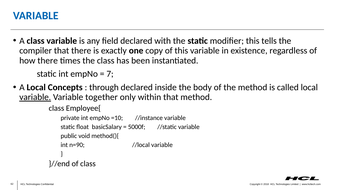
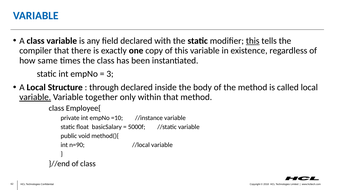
this at (253, 41) underline: none -> present
how there: there -> same
7: 7 -> 3
Concepts: Concepts -> Structure
